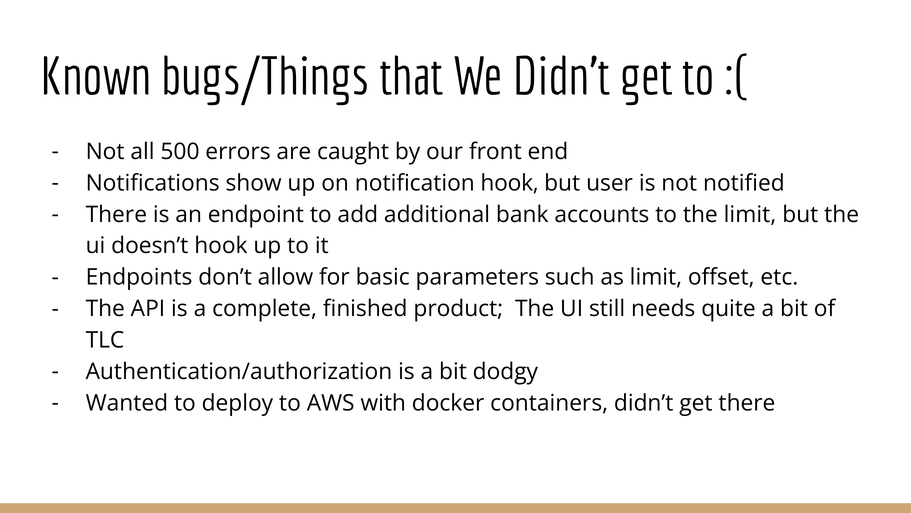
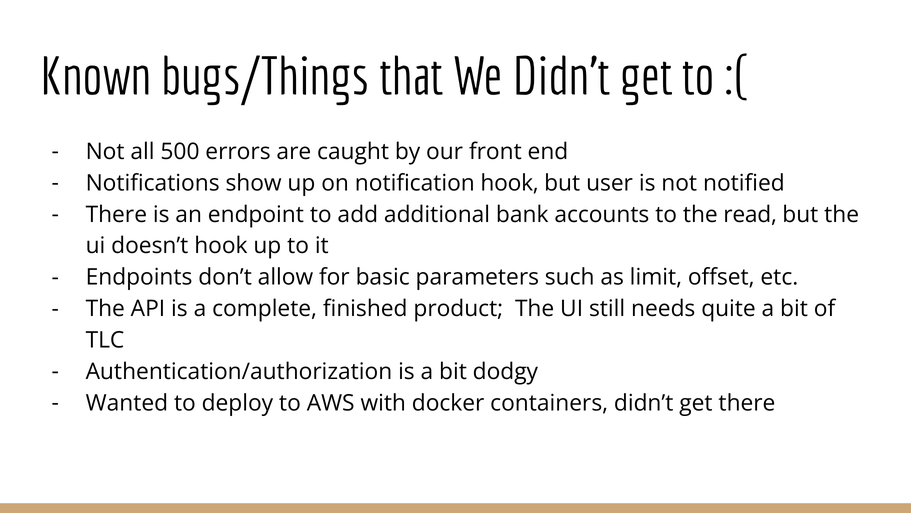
the limit: limit -> read
